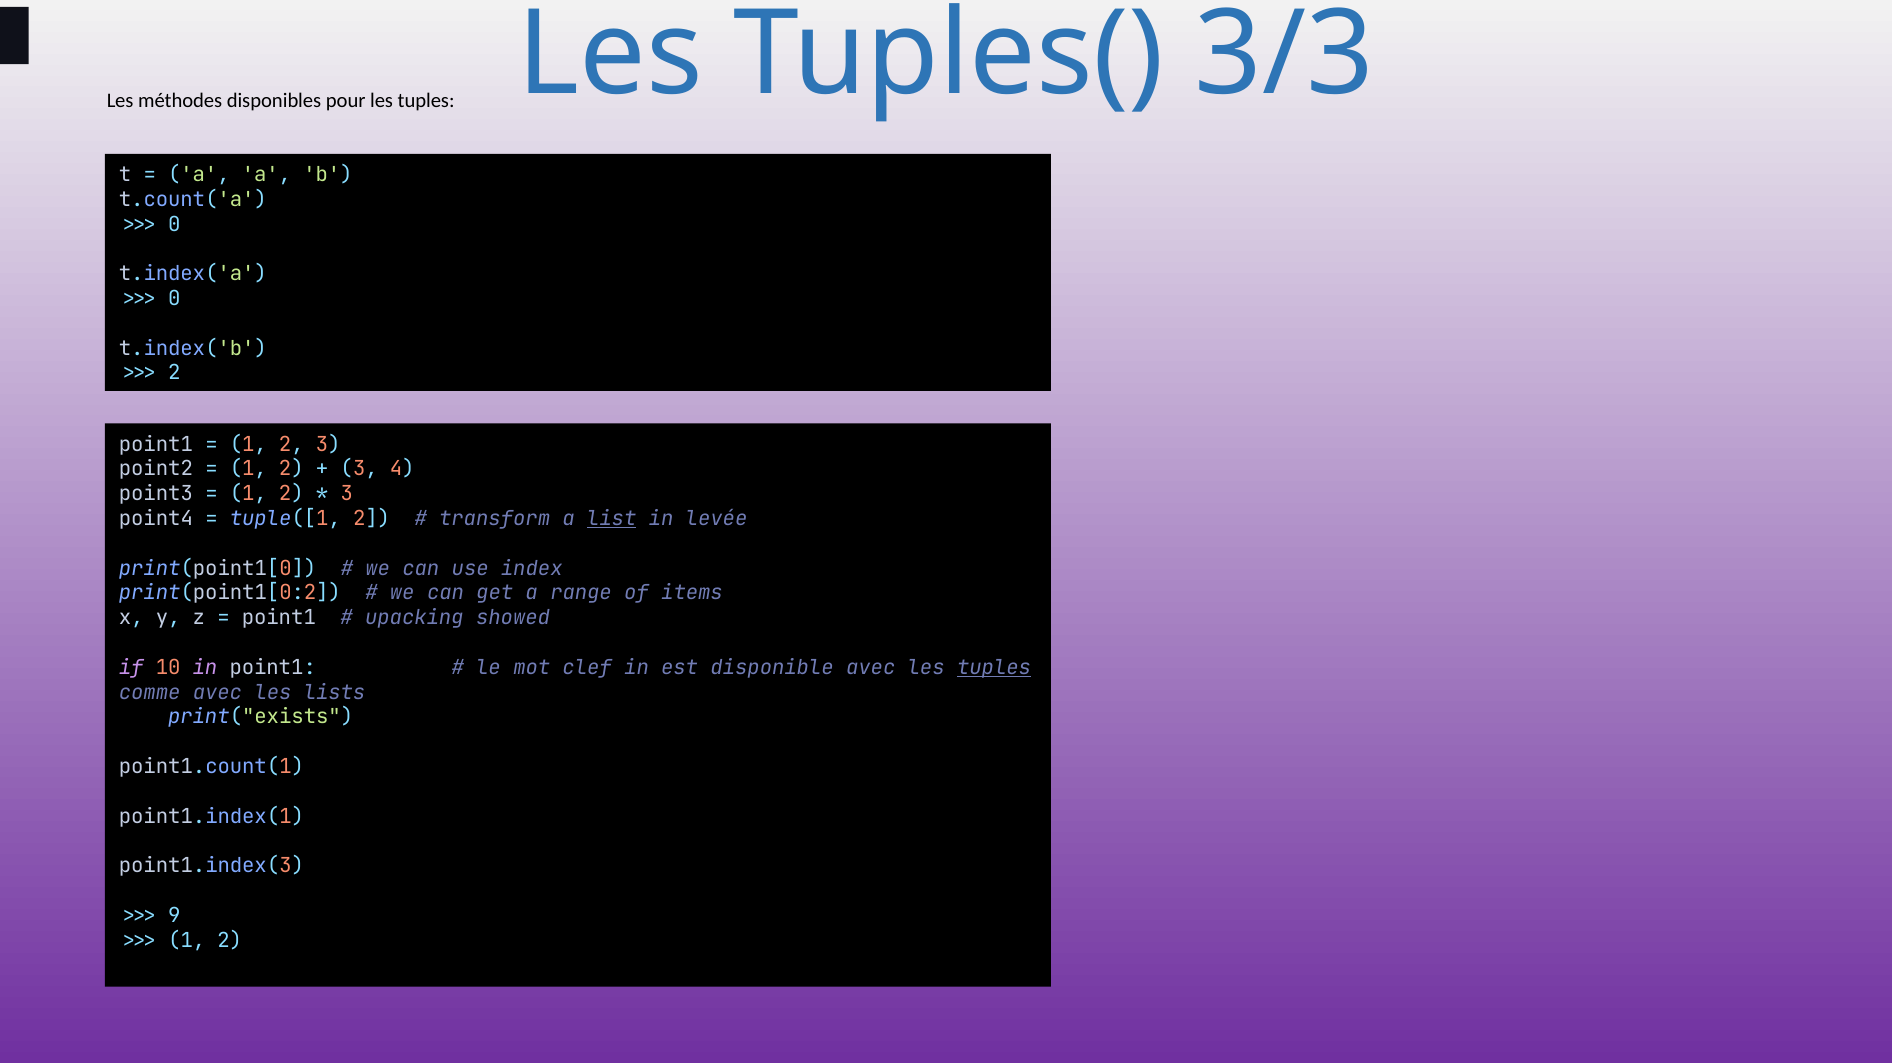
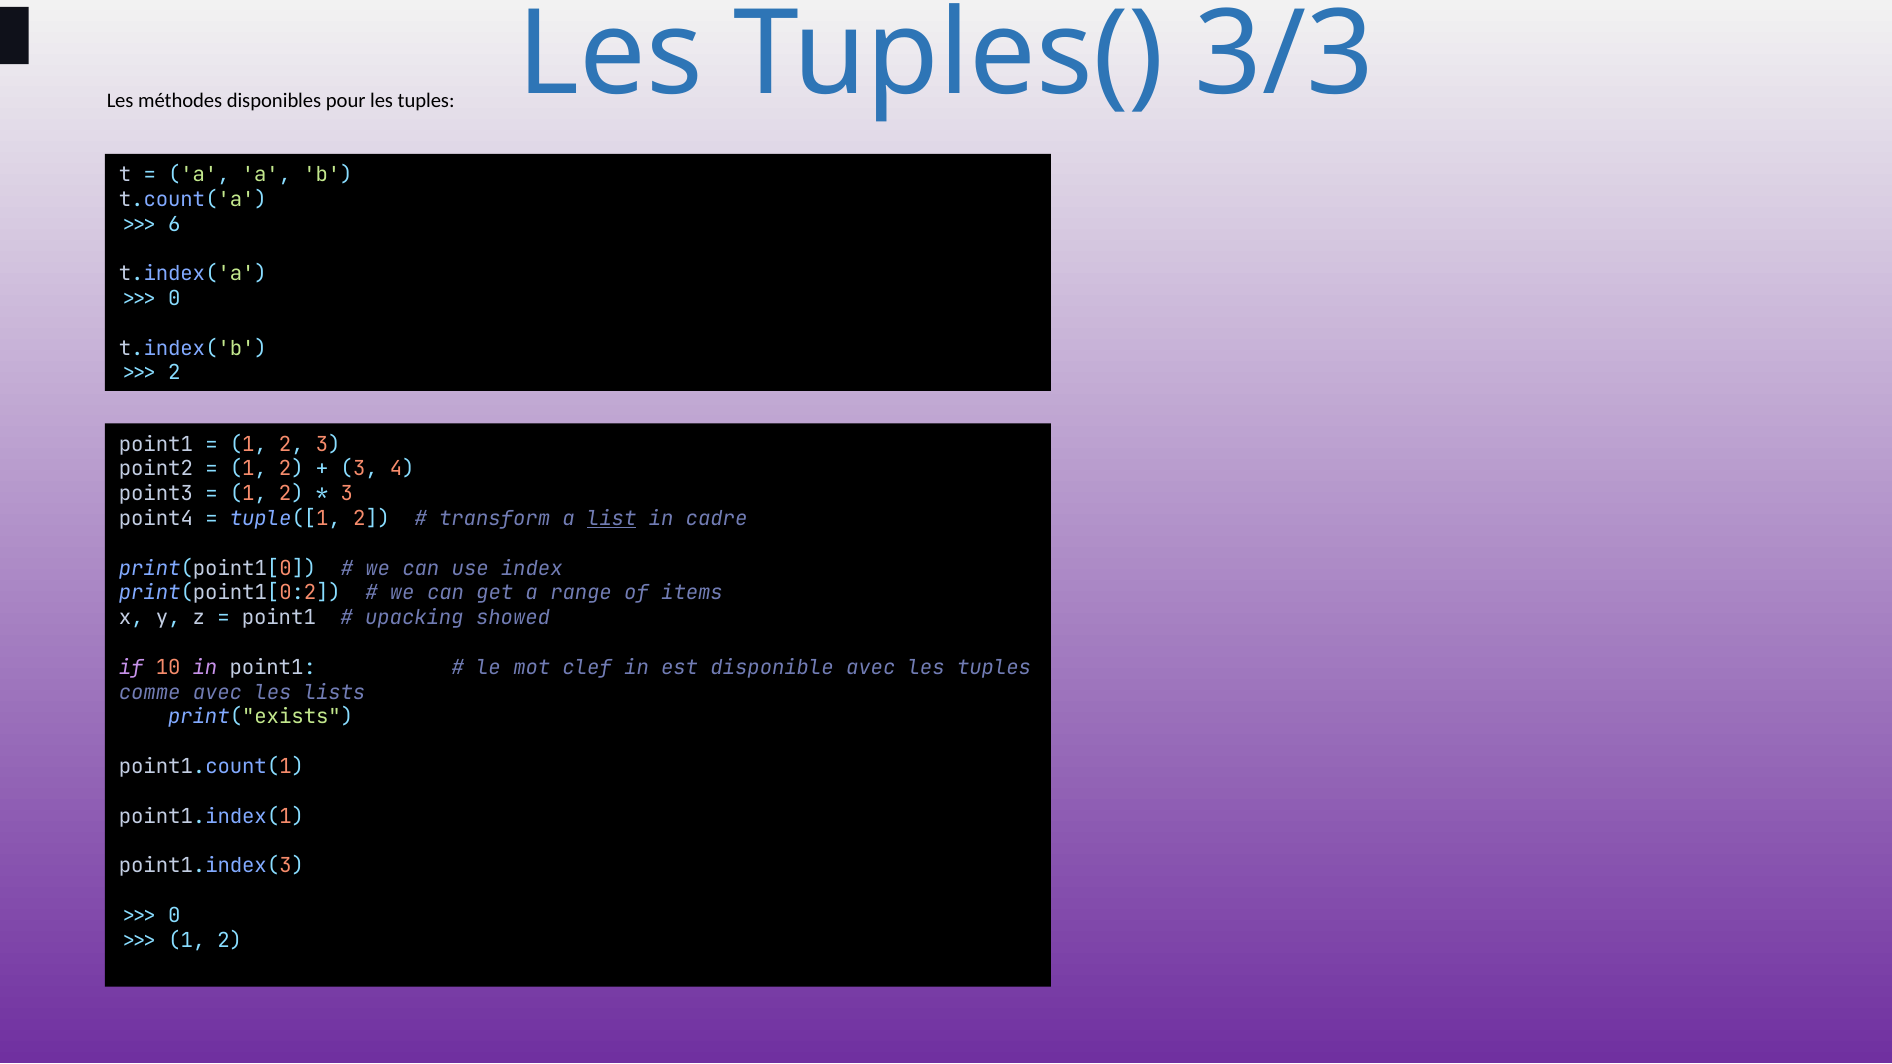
0 at (174, 224): 0 -> 6
levée: levée -> cadre
tuples at (994, 668) underline: present -> none
9 at (174, 916): 9 -> 0
